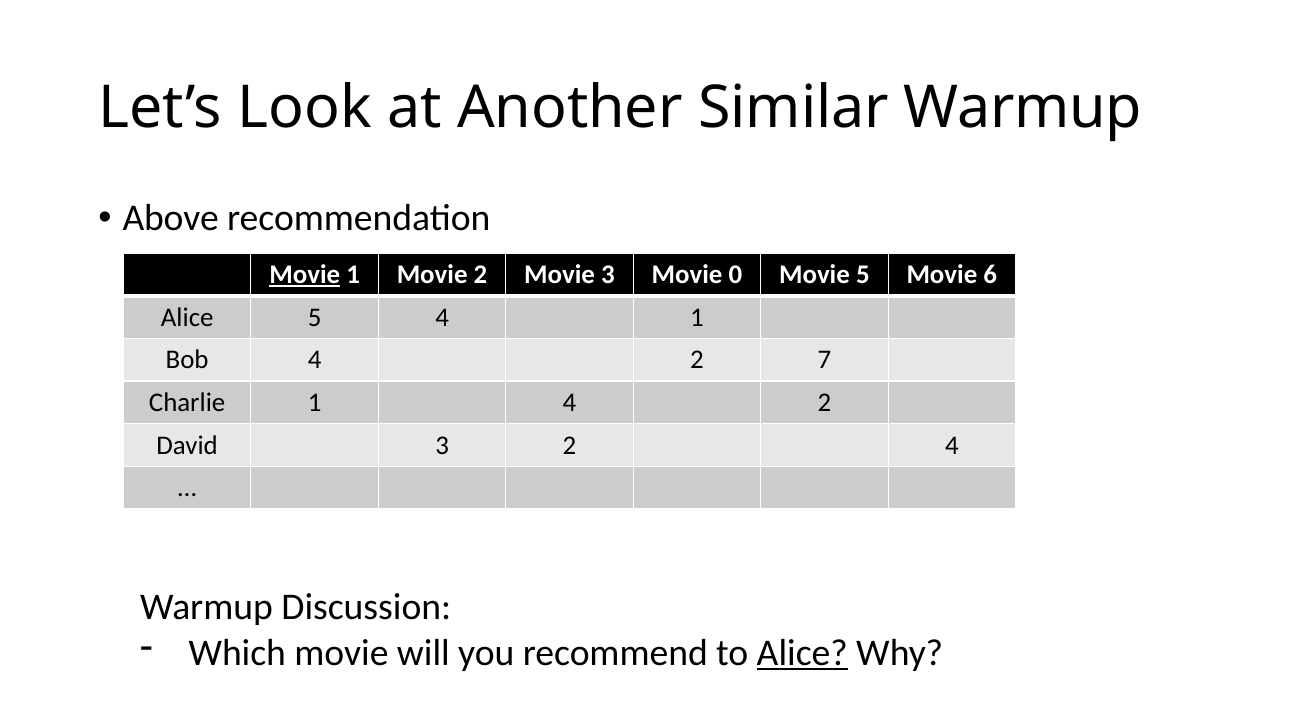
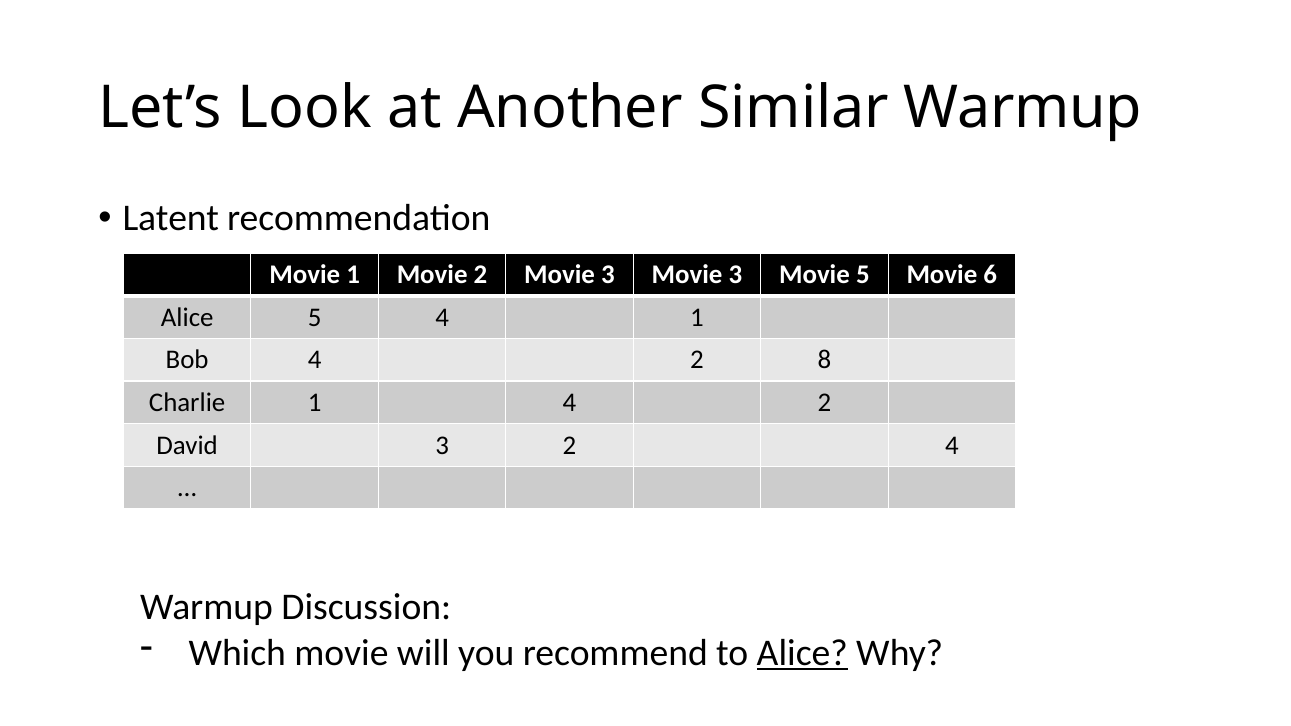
Above: Above -> Latent
Movie at (305, 275) underline: present -> none
3 Movie 0: 0 -> 3
7: 7 -> 8
